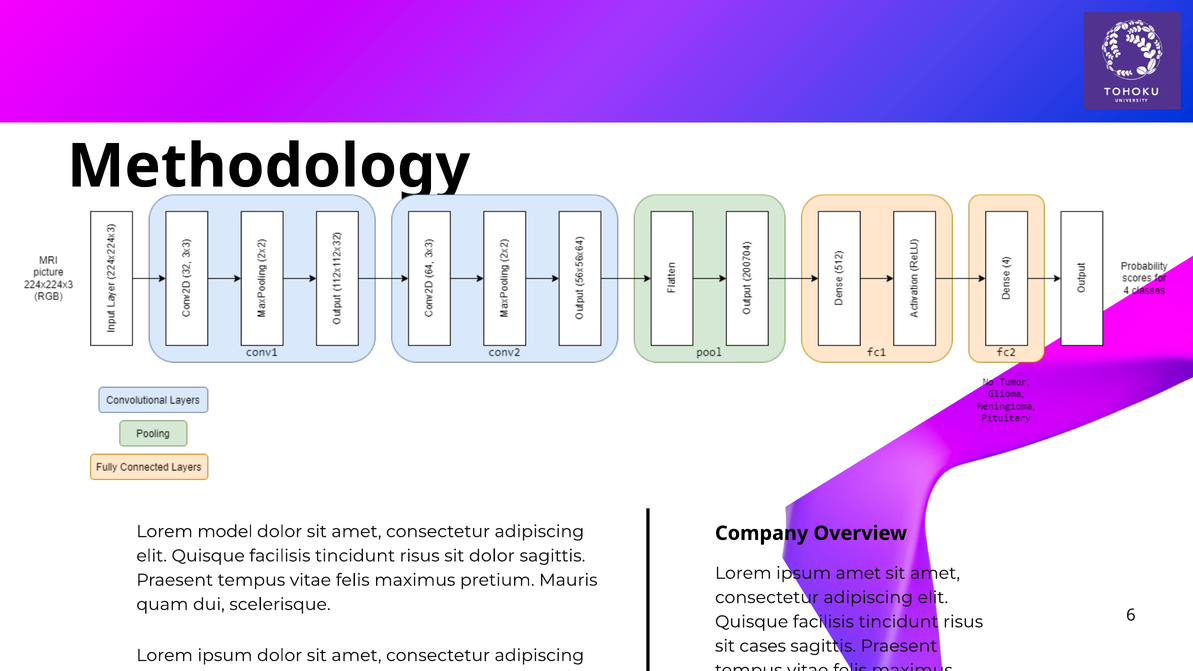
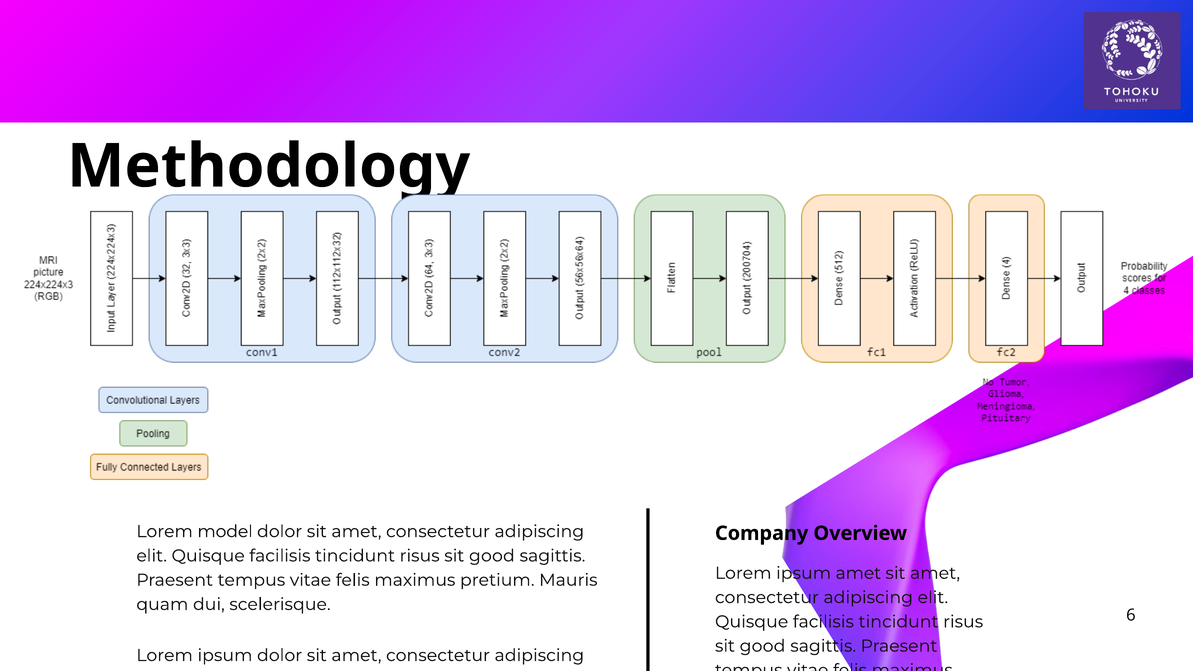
dolor at (492, 556): dolor -> good
cases at (763, 646): cases -> good
